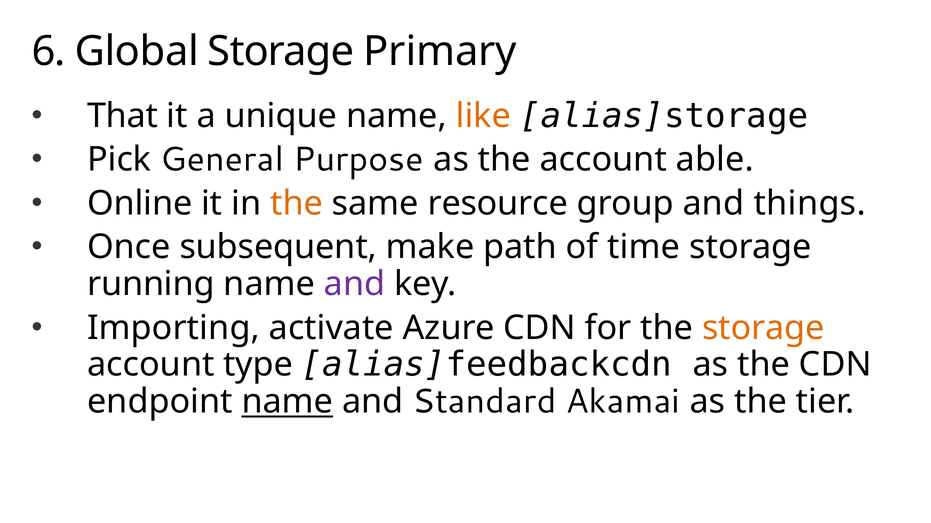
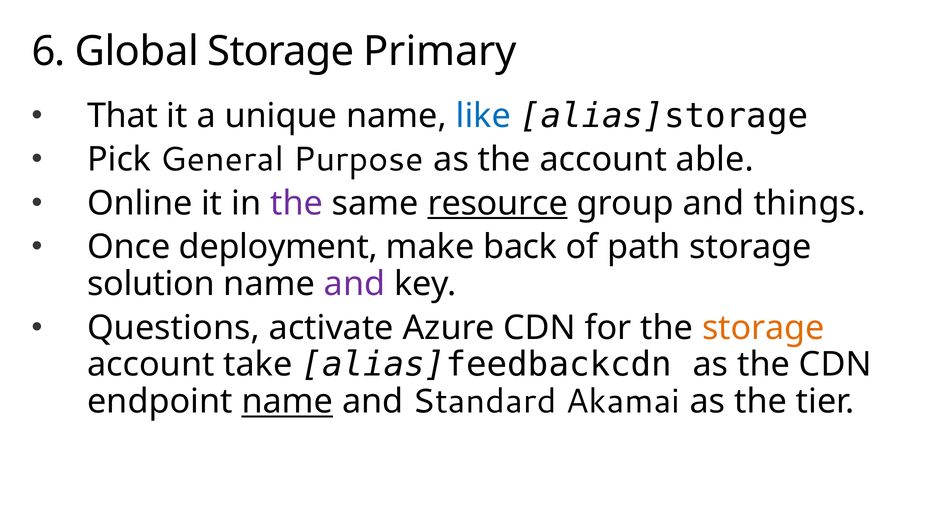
like colour: orange -> blue
the at (297, 204) colour: orange -> purple
resource underline: none -> present
subsequent: subsequent -> deployment
path: path -> back
time: time -> path
running: running -> solution
Importing: Importing -> Questions
type: type -> take
